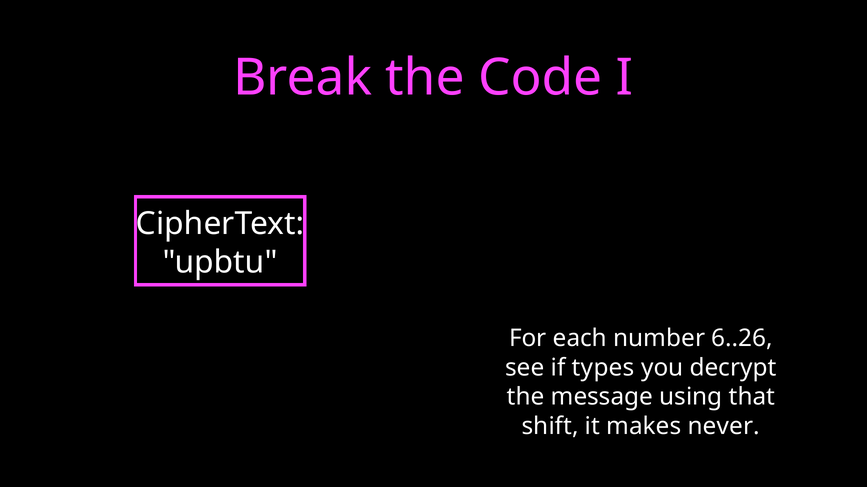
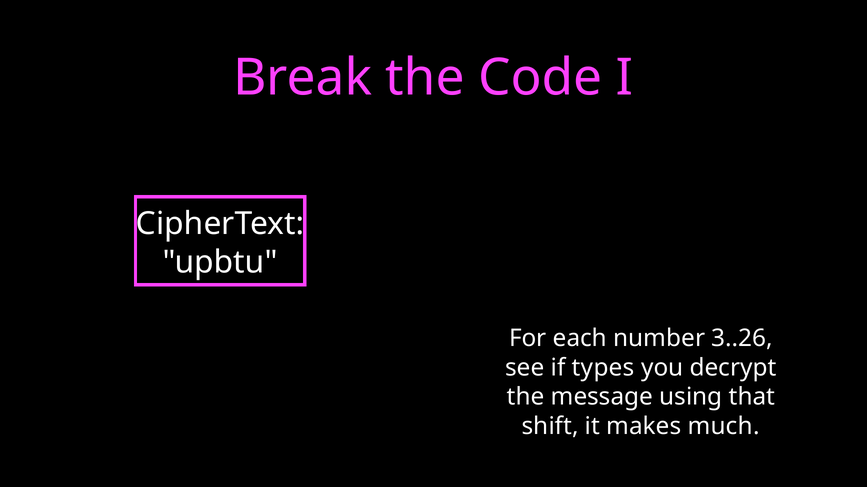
6..26: 6..26 -> 3..26
never: never -> much
